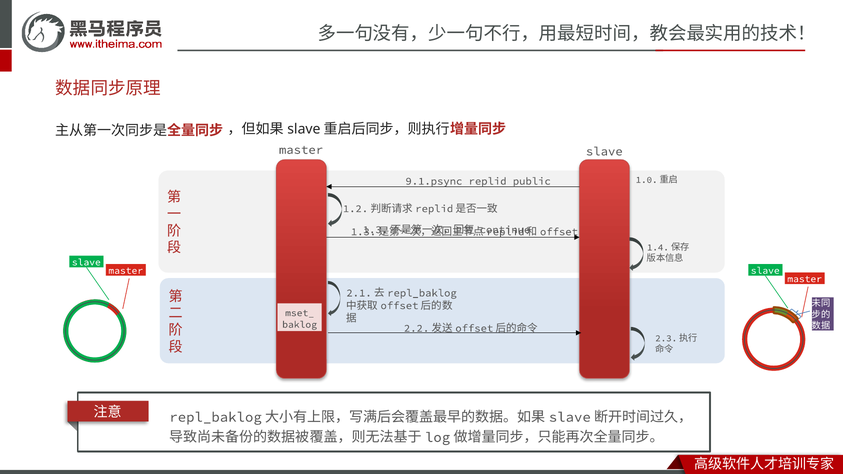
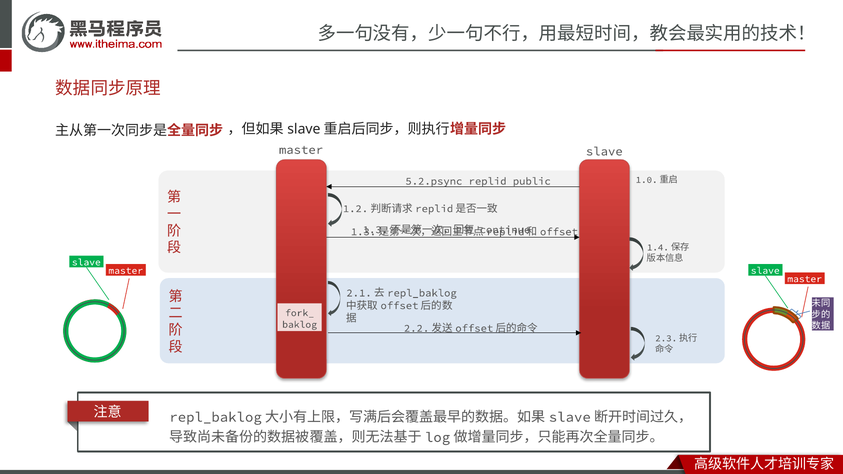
9.1.psync: 9.1.psync -> 5.2.psync
mset_: mset_ -> fork_
